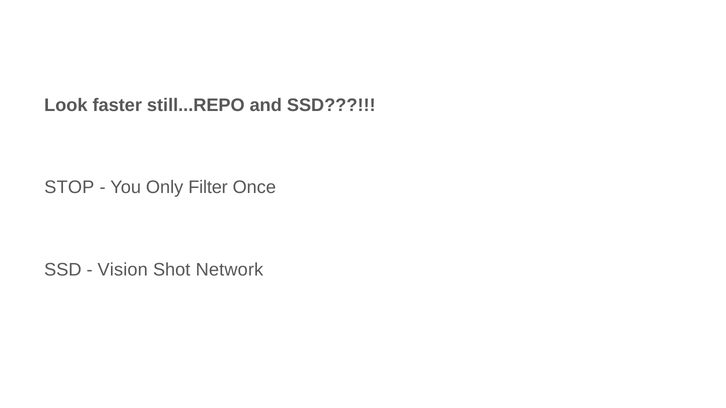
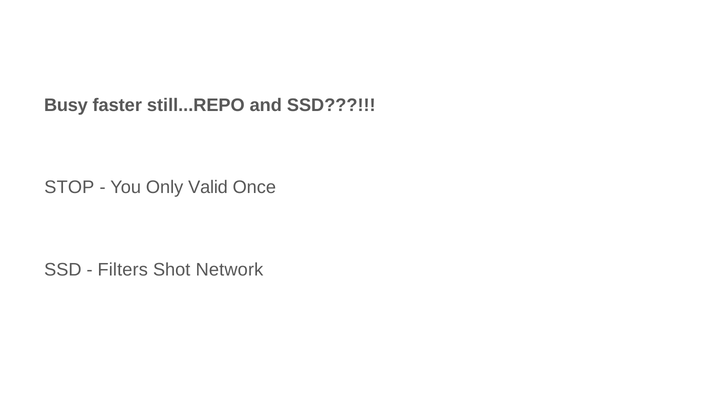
Look: Look -> Busy
Filter: Filter -> Valid
Vision: Vision -> Filters
